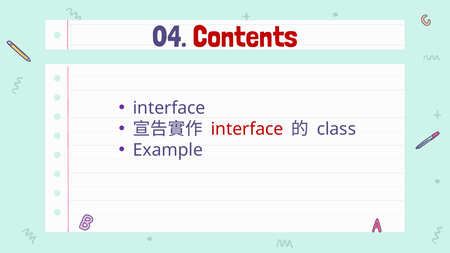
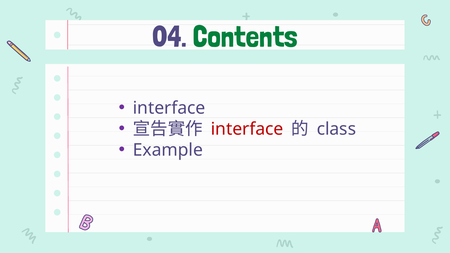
Contents colour: red -> green
